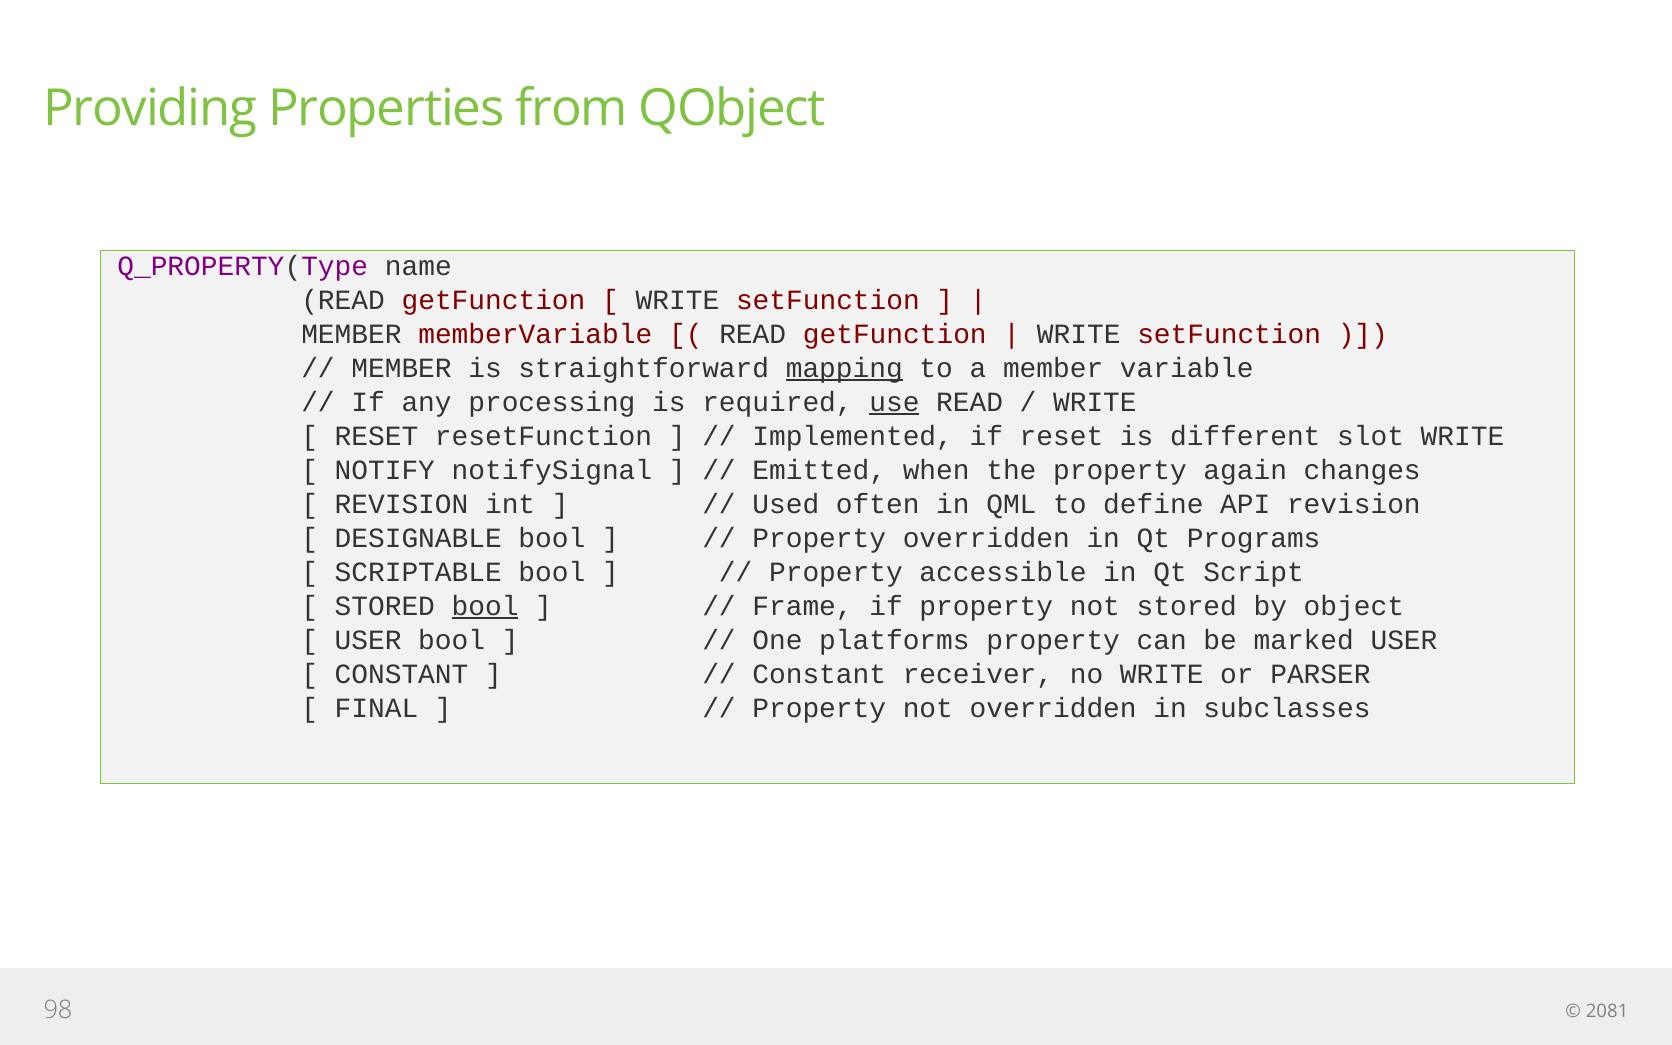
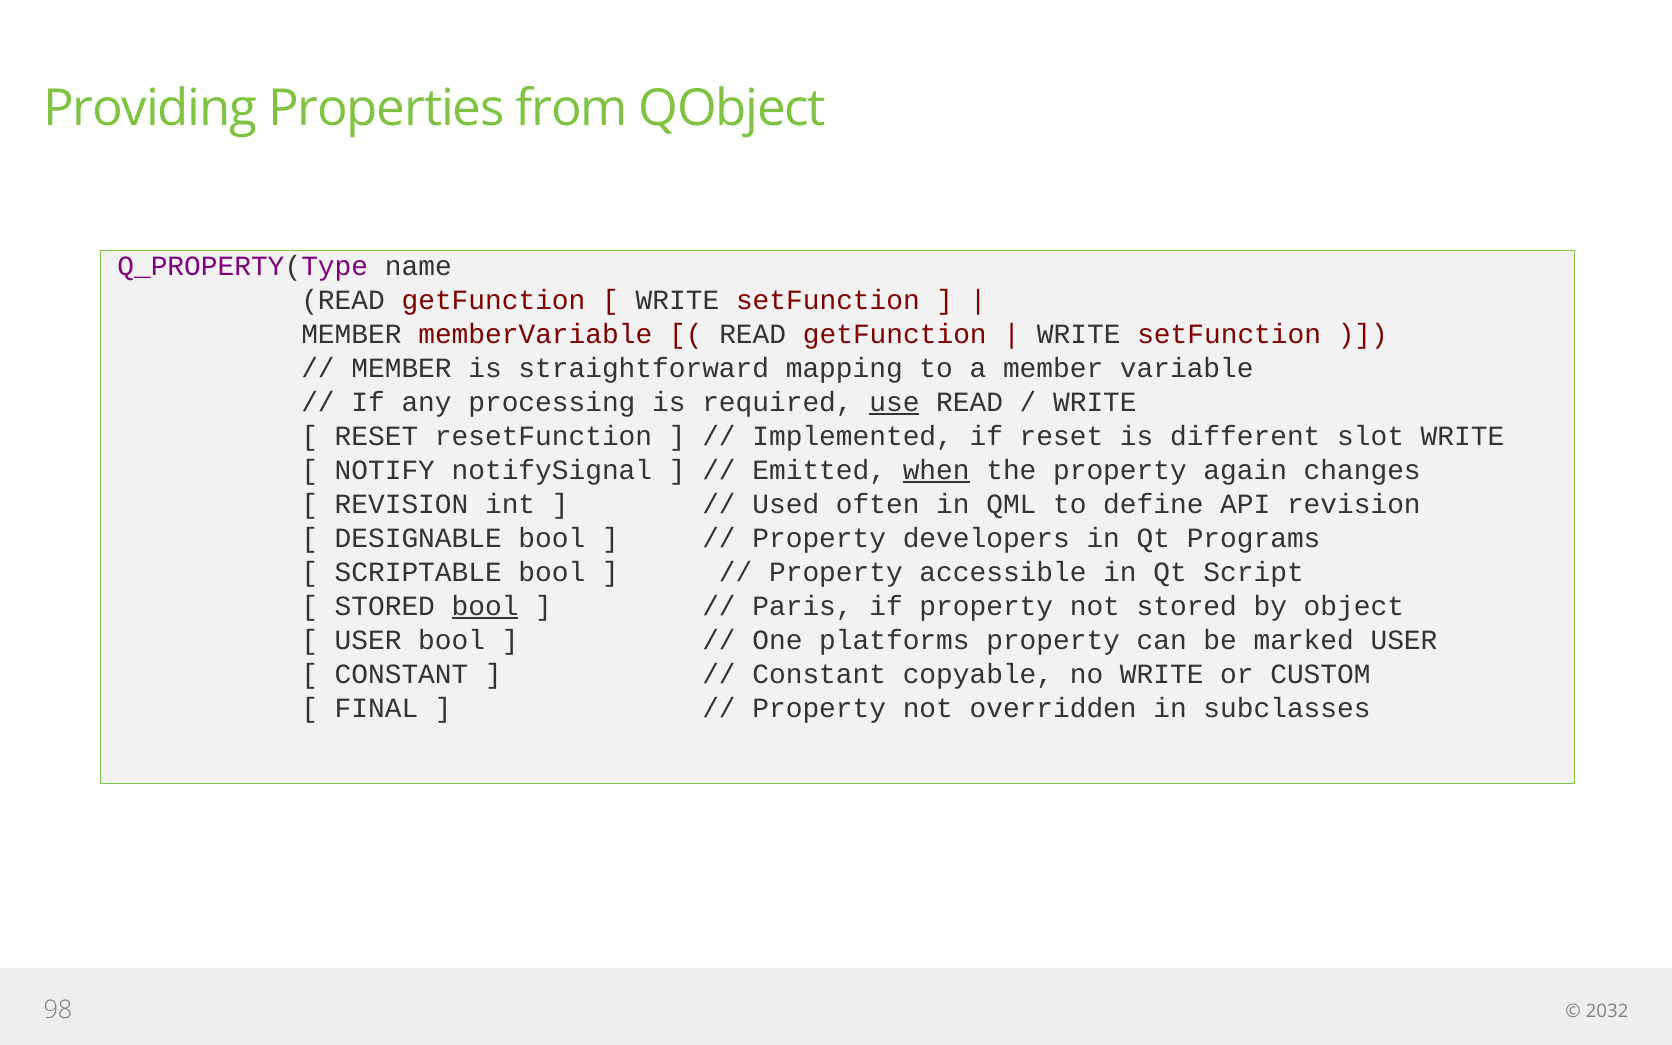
mapping underline: present -> none
when underline: none -> present
Property overridden: overridden -> developers
Frame: Frame -> Paris
receiver: receiver -> copyable
PARSER: PARSER -> CUSTOM
2081: 2081 -> 2032
